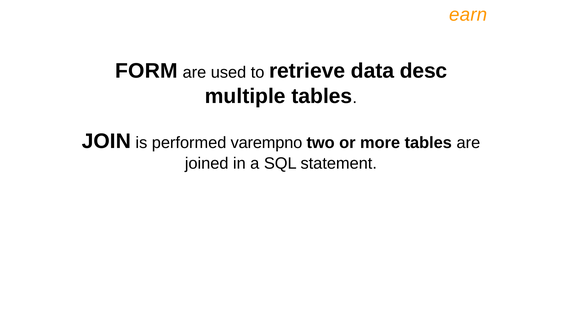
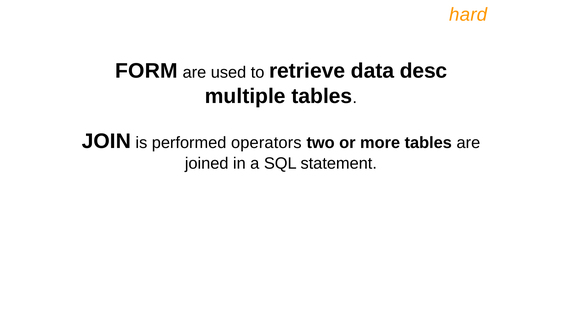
earn: earn -> hard
varempno: varempno -> operators
